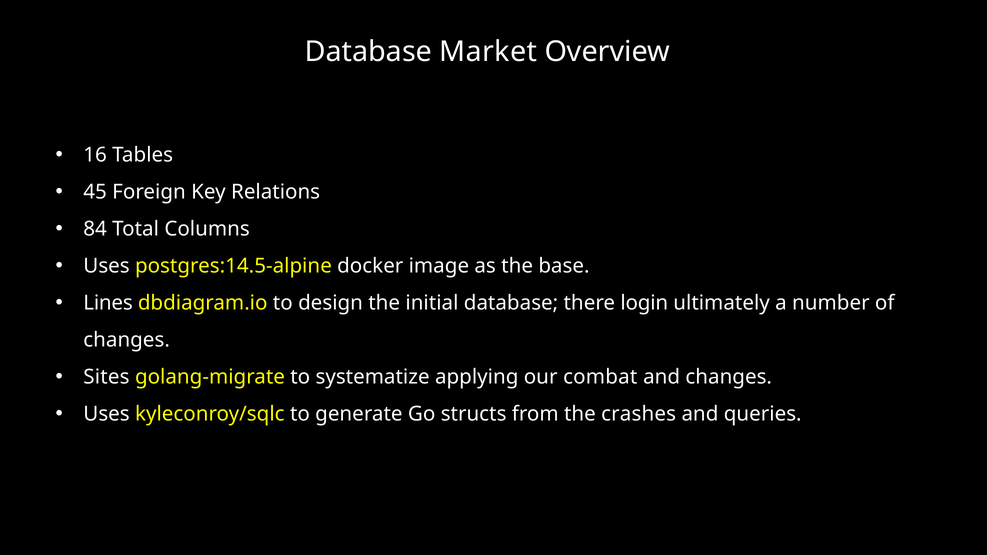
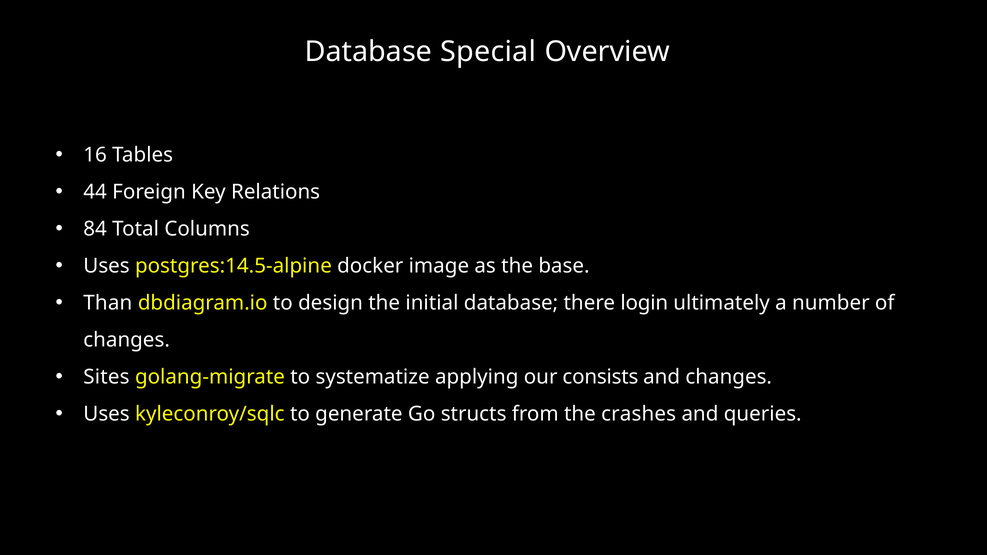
Market: Market -> Special
45: 45 -> 44
Lines: Lines -> Than
combat: combat -> consists
